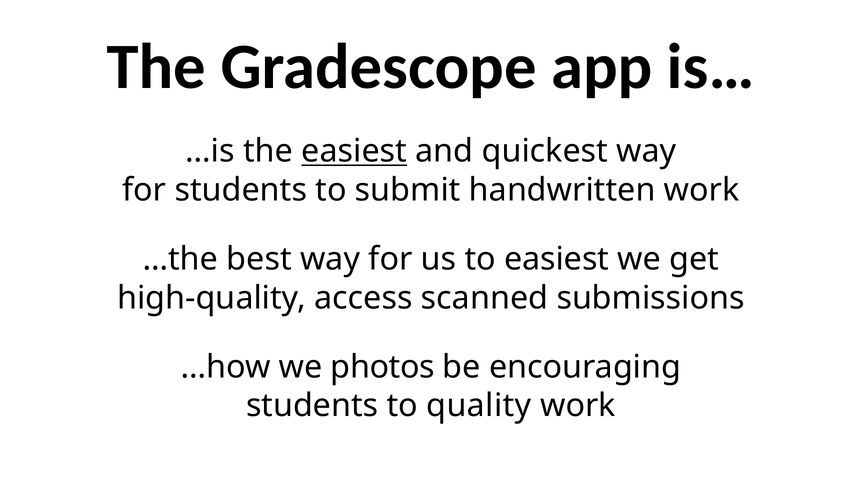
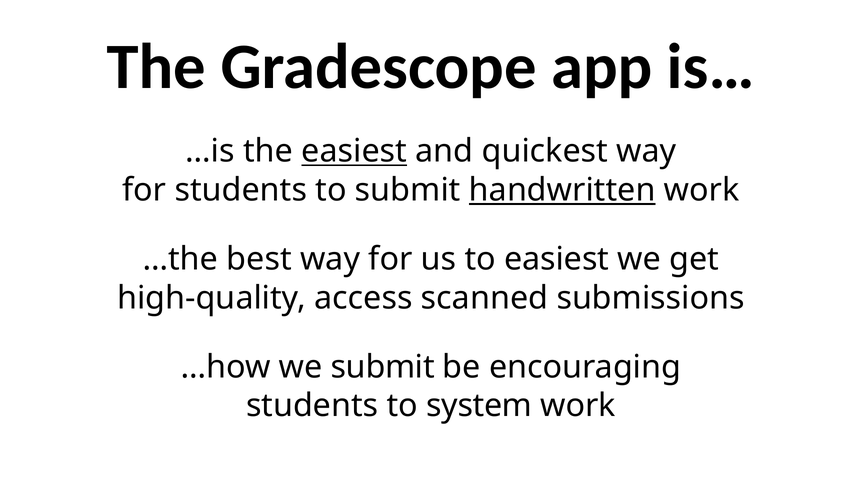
handwritten underline: none -> present
we photos: photos -> submit
quality: quality -> system
